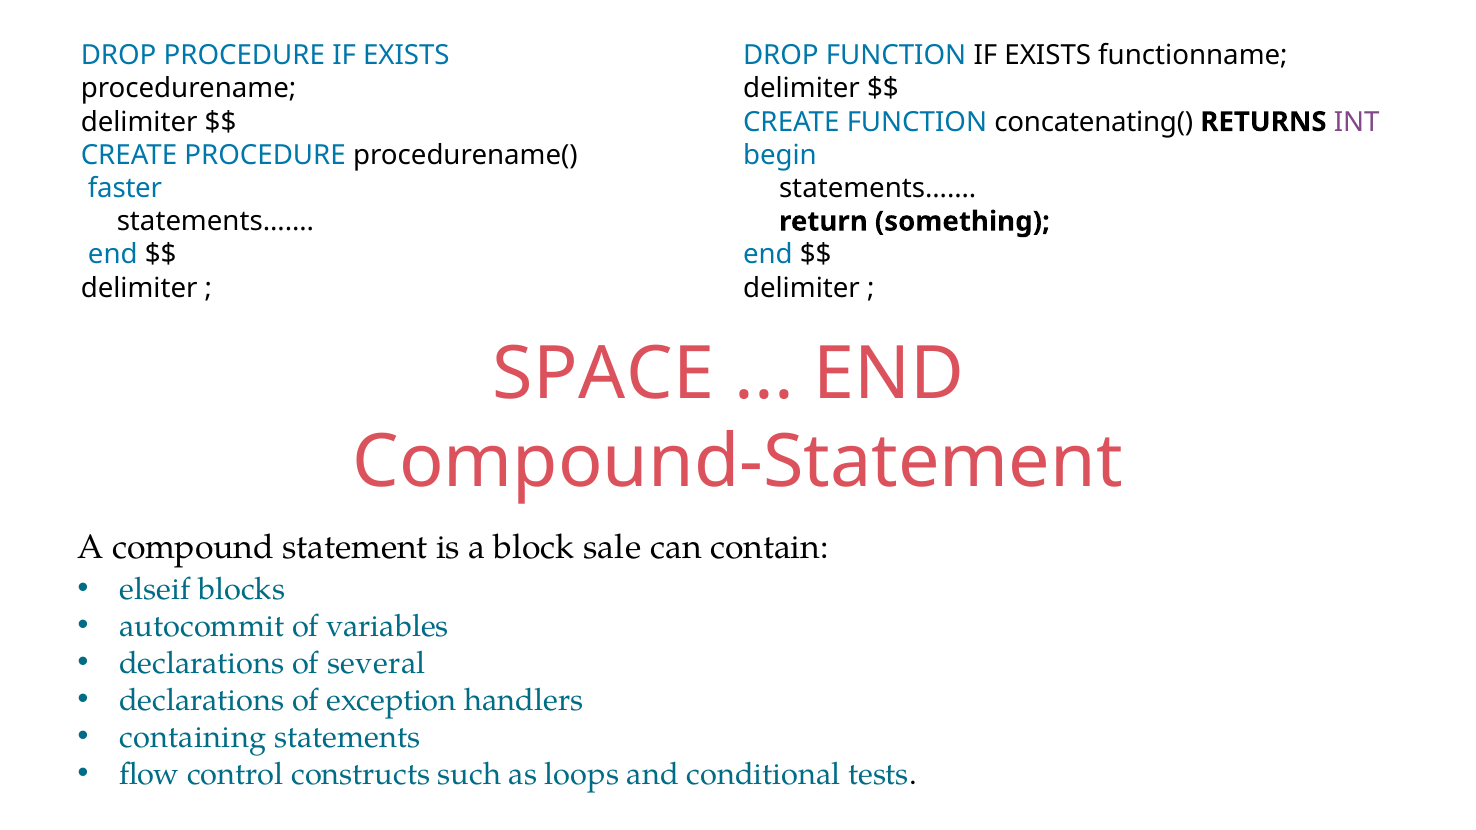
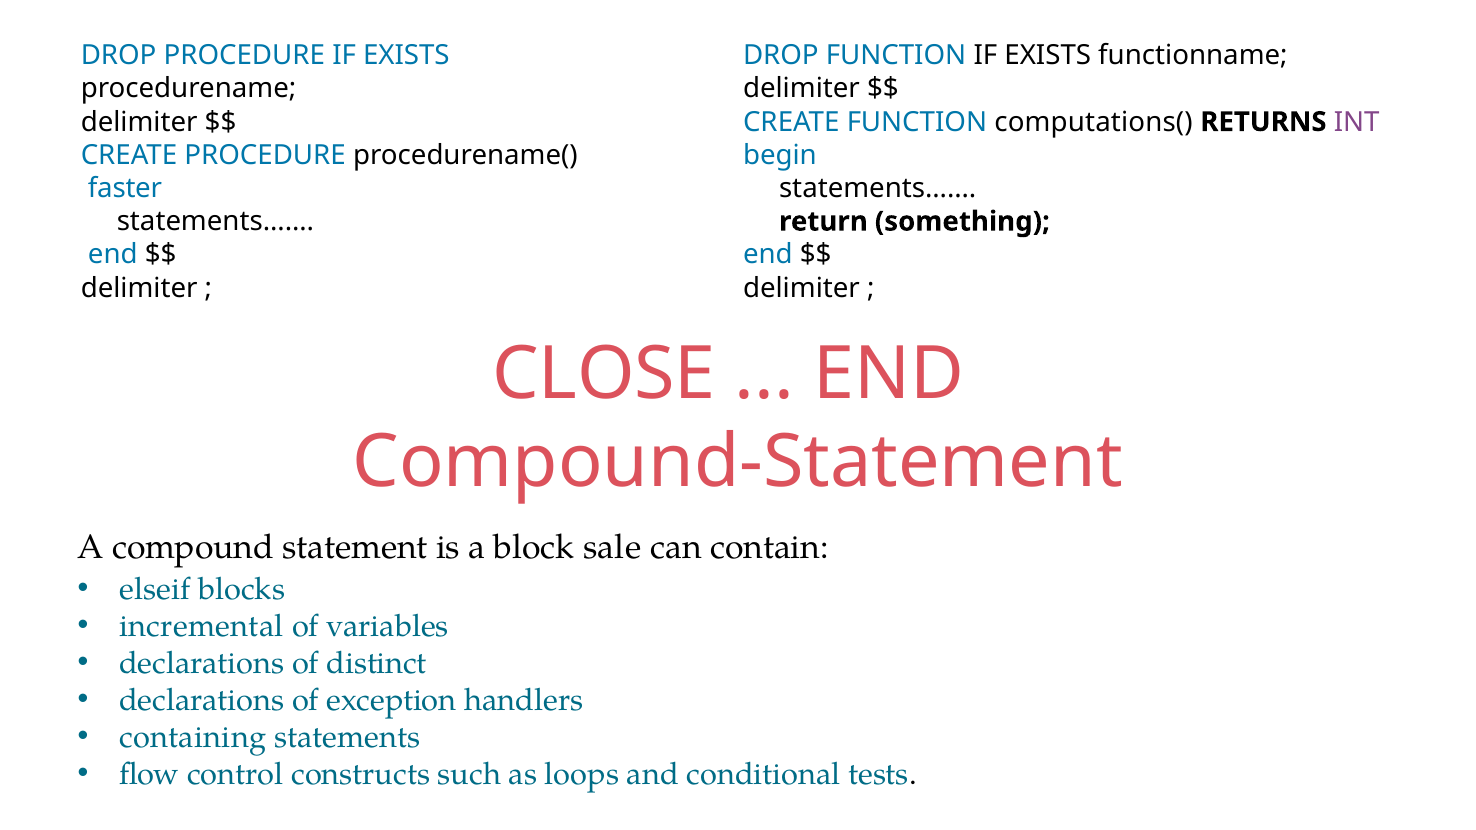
concatenating(: concatenating( -> computations(
SPACE: SPACE -> CLOSE
autocommit: autocommit -> incremental
several: several -> distinct
